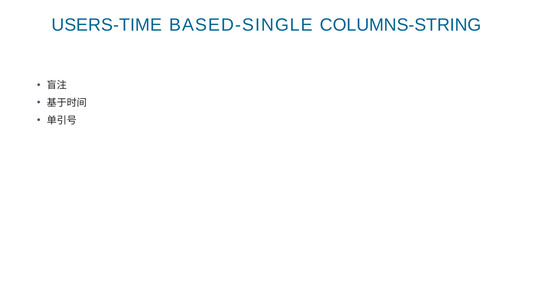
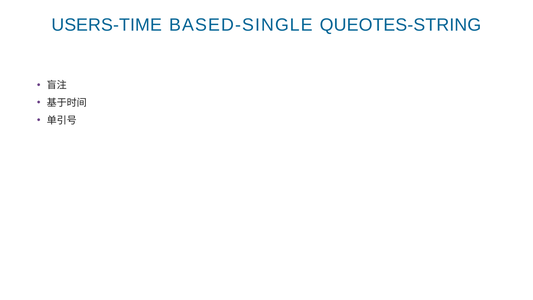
COLUMNS-STRING: COLUMNS-STRING -> QUEOTES-STRING
